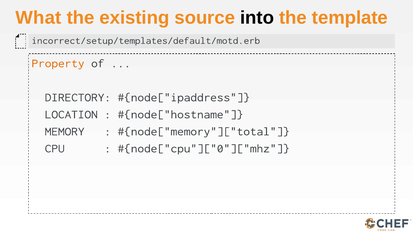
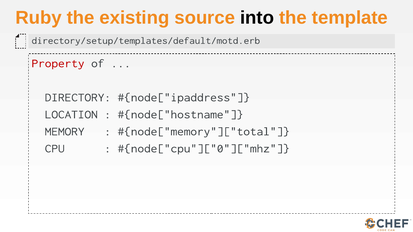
What: What -> Ruby
incorrect/setup/templates/default/motd.erb: incorrect/setup/templates/default/motd.erb -> directory/setup/templates/default/motd.erb
Property colour: orange -> red
